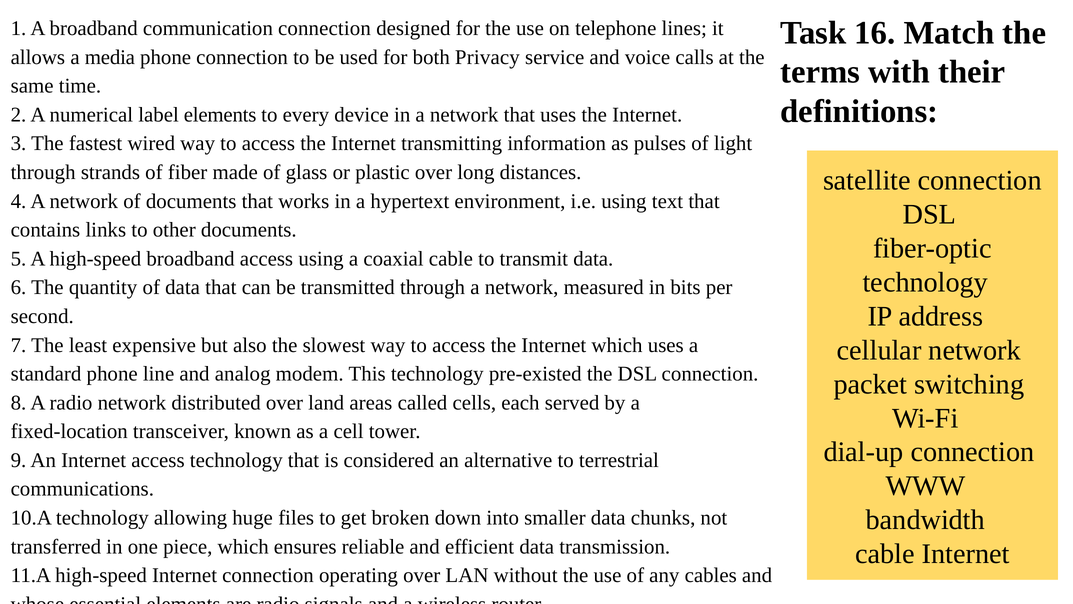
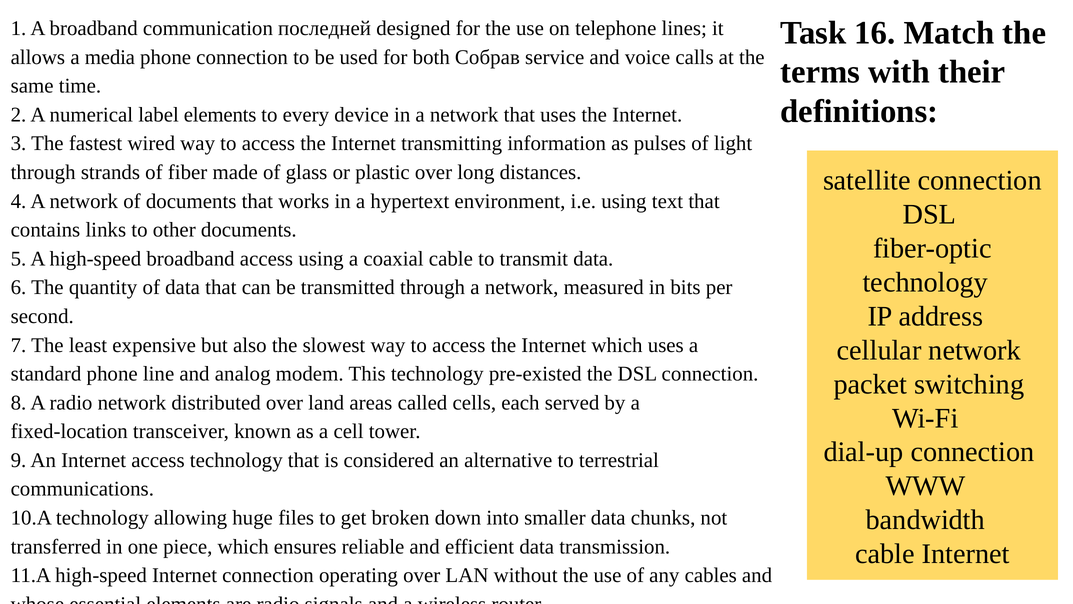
communication connection: connection -> последней
Privacy: Privacy -> Собрав
